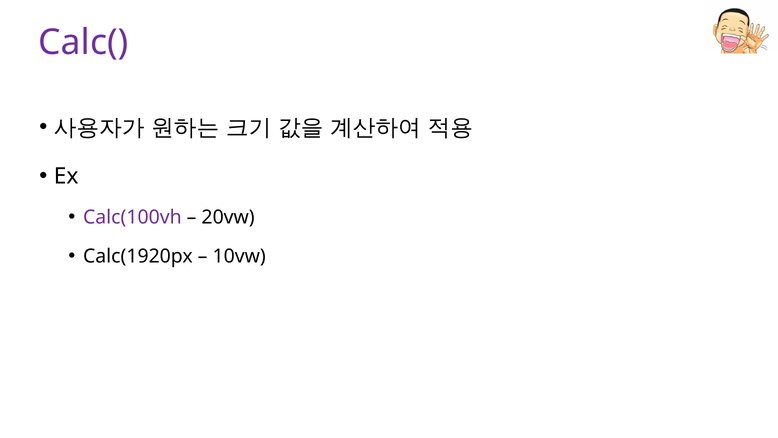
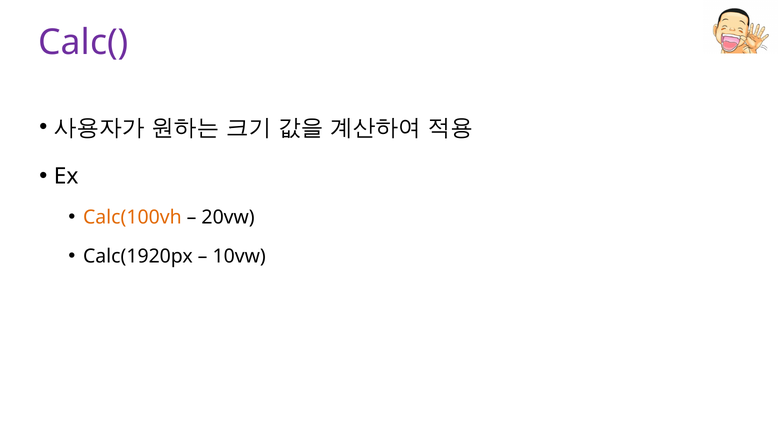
Calc(100vh colour: purple -> orange
